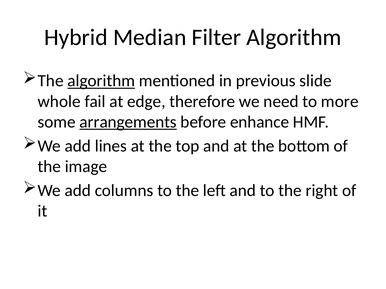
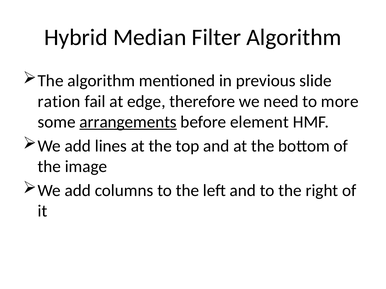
algorithm at (101, 81) underline: present -> none
whole: whole -> ration
enhance: enhance -> element
